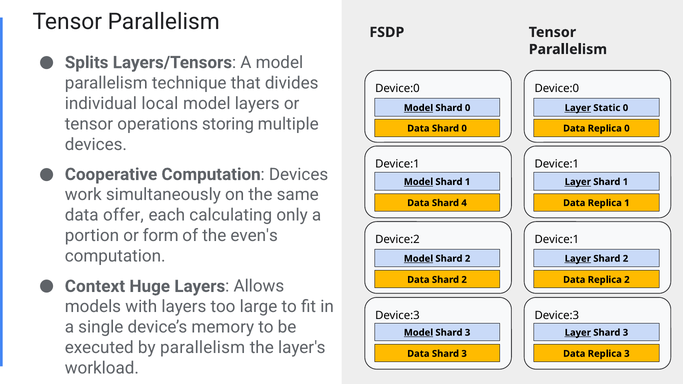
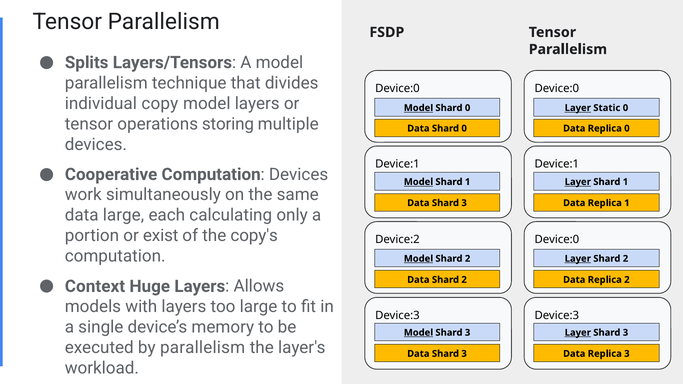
local: local -> copy
4 at (464, 203): 4 -> 3
data offer: offer -> large
form: form -> exist
even's: even's -> copy's
Device:1 at (557, 240): Device:1 -> Device:0
